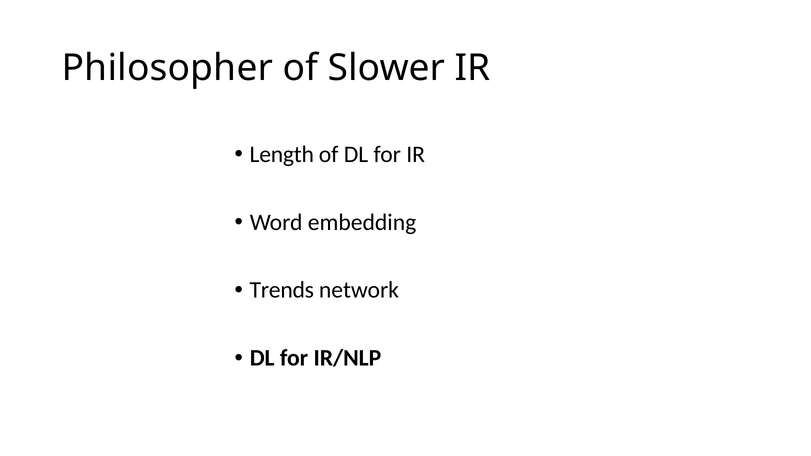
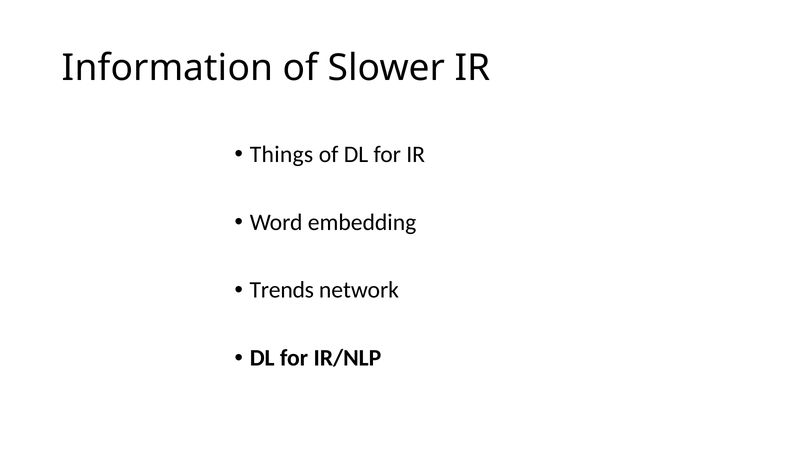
Philosopher: Philosopher -> Information
Length: Length -> Things
